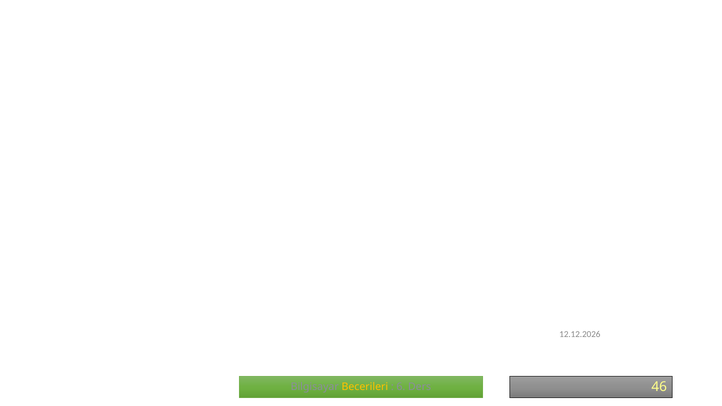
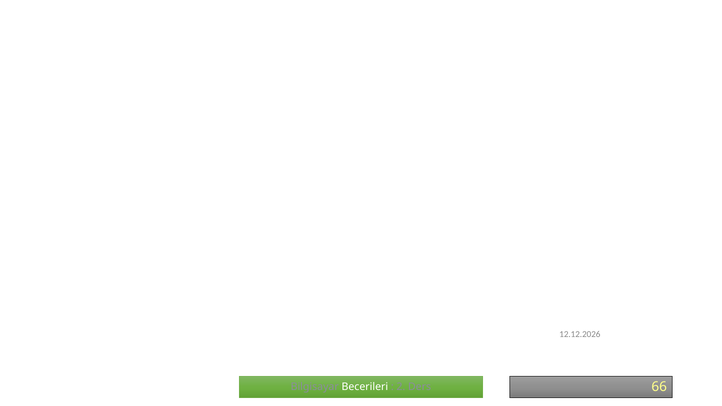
Becerileri colour: yellow -> white
6: 6 -> 2
46: 46 -> 66
